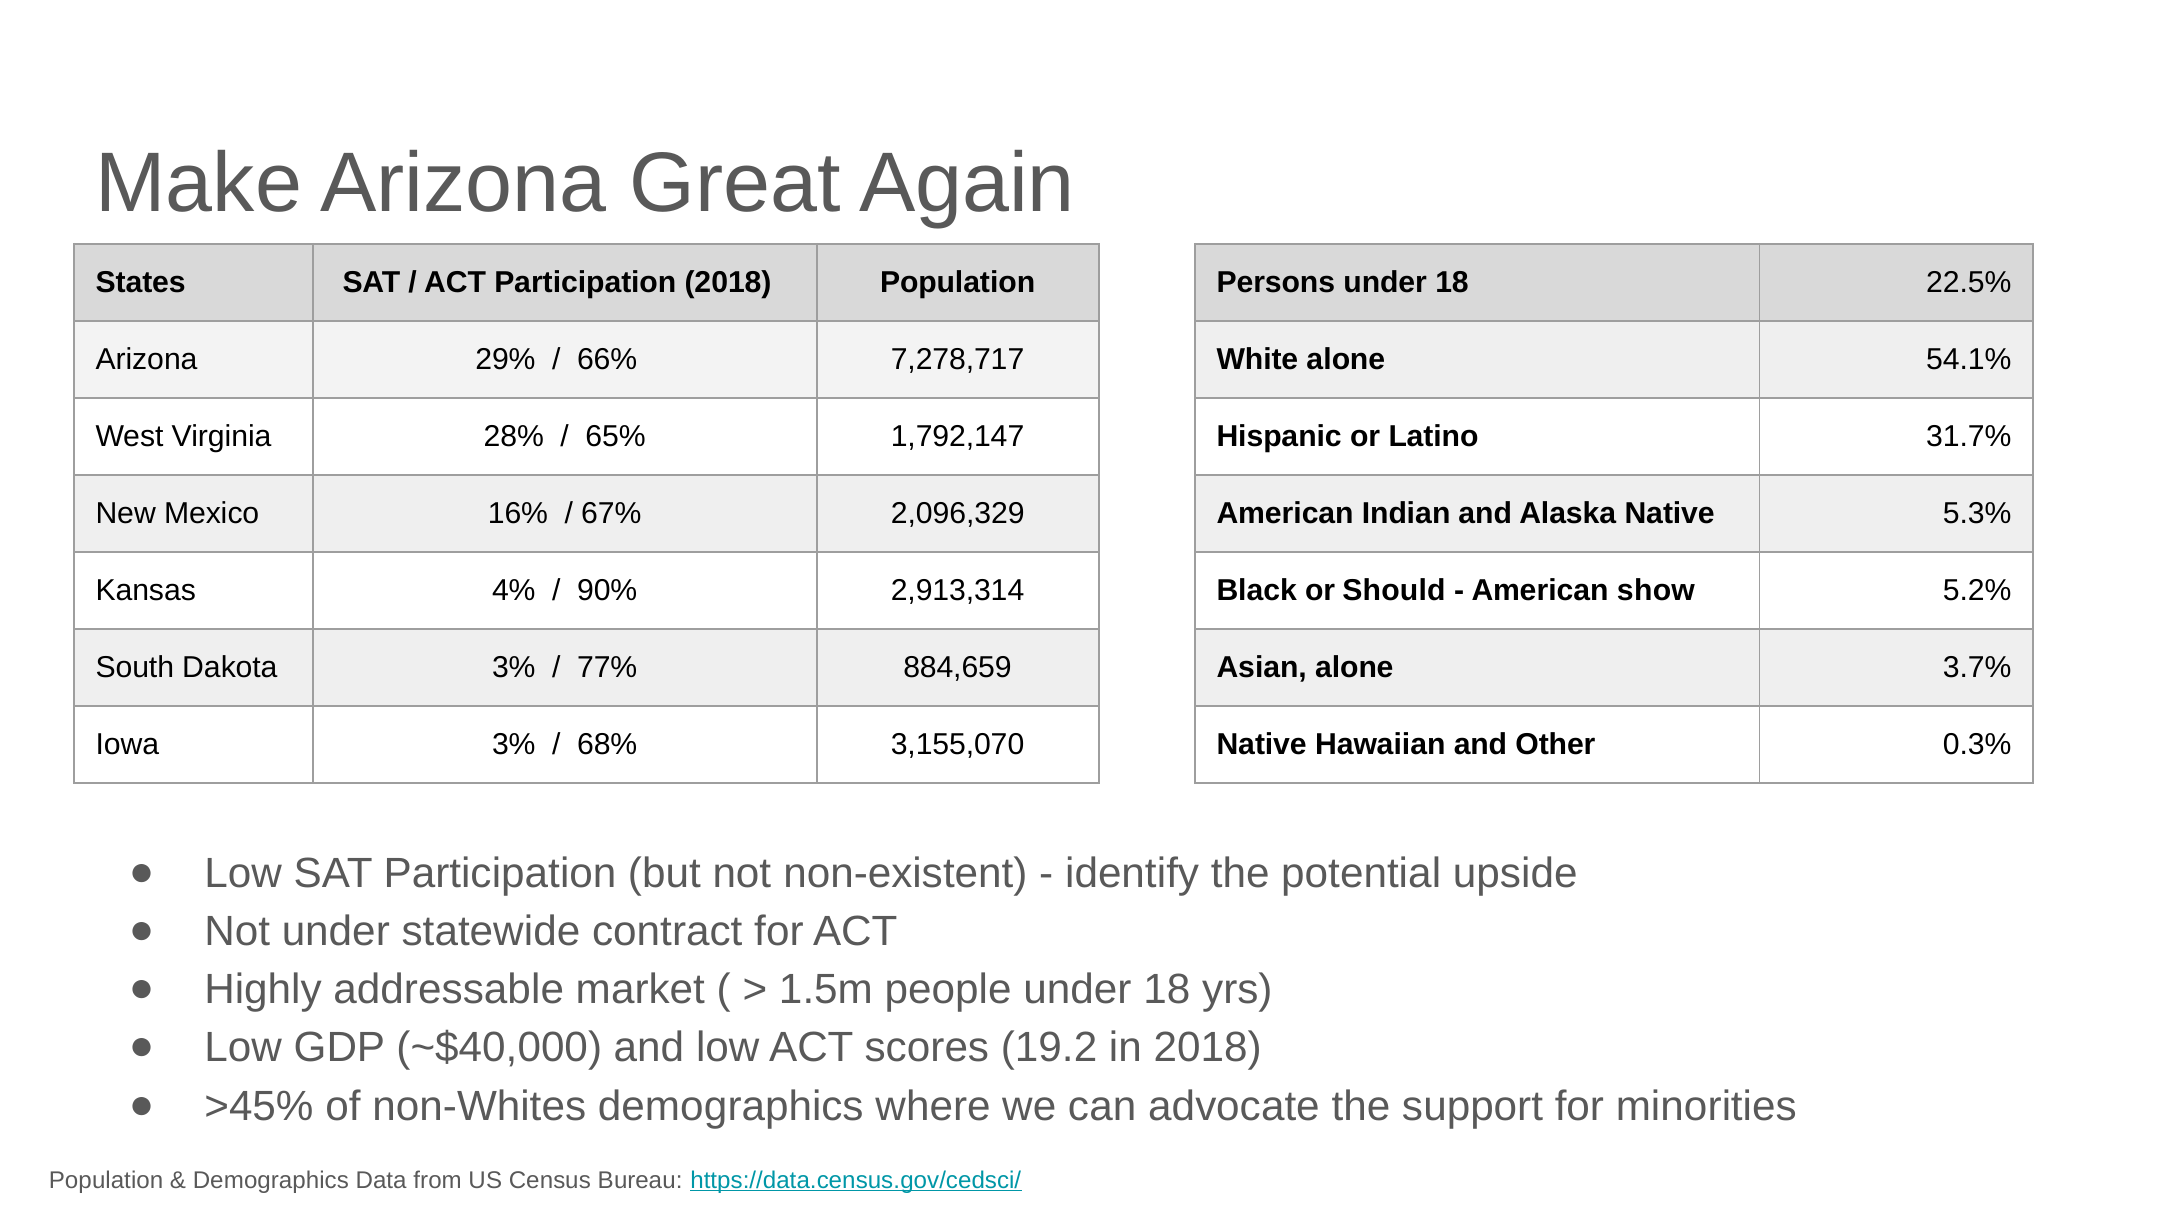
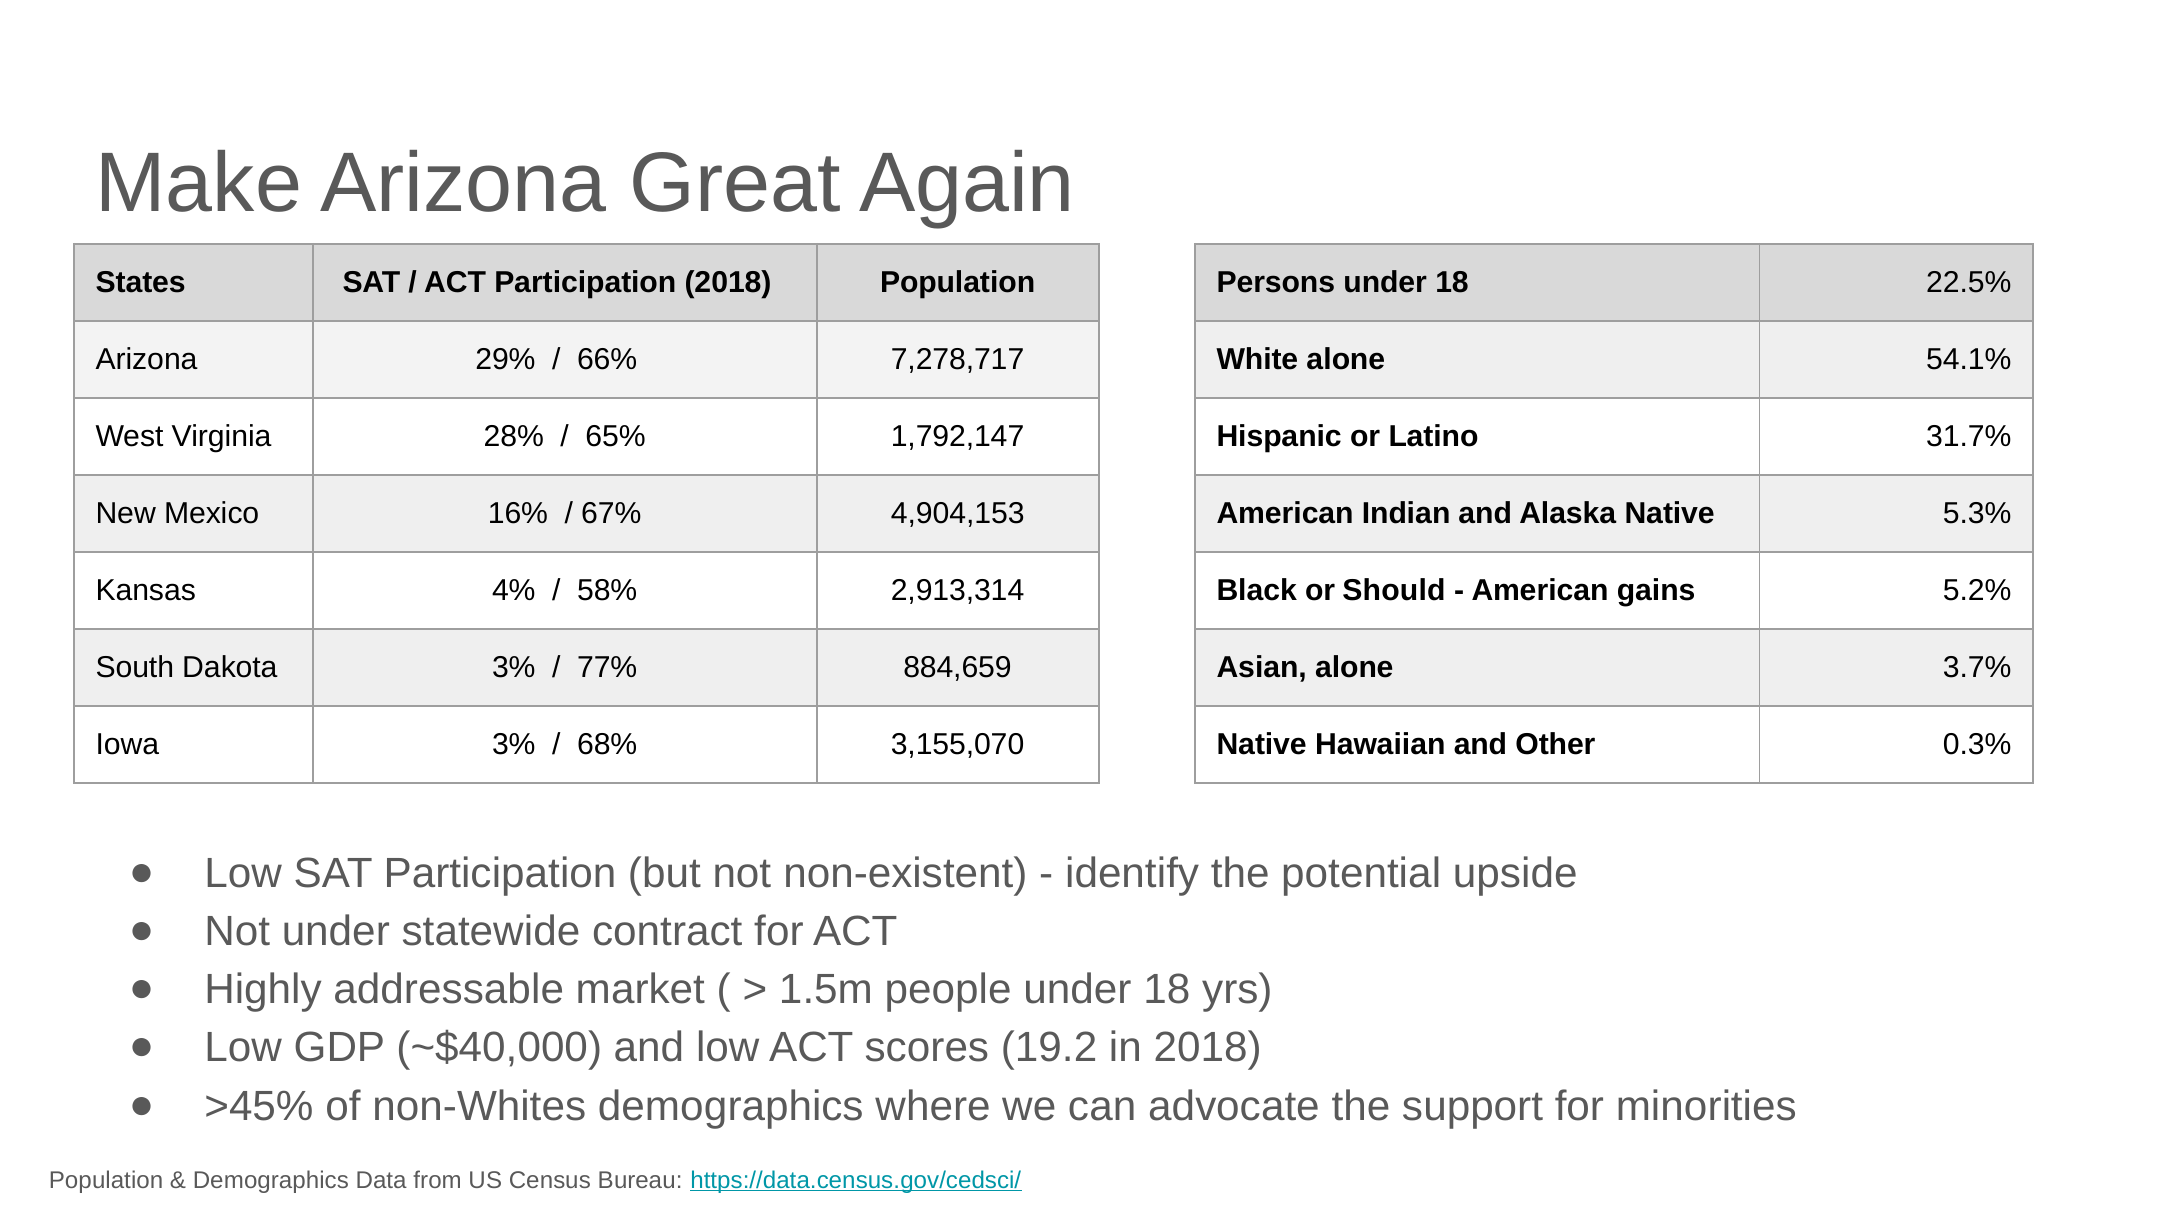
2,096,329: 2,096,329 -> 4,904,153
90%: 90% -> 58%
show: show -> gains
